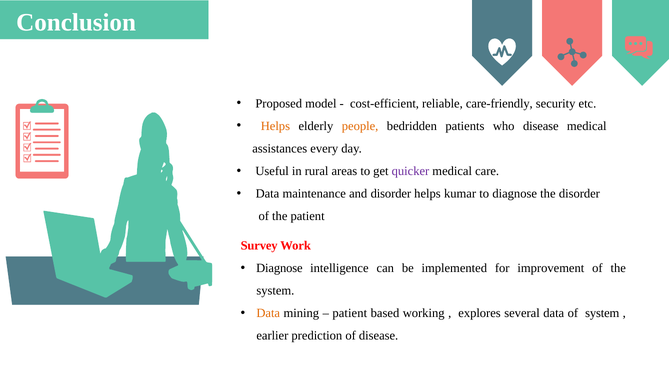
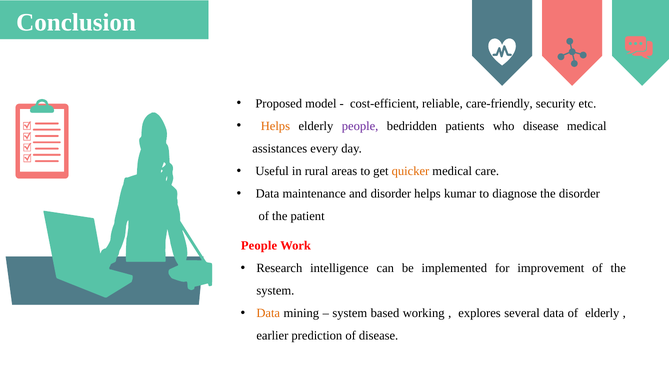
people at (360, 126) colour: orange -> purple
quicker colour: purple -> orange
Survey at (259, 246): Survey -> People
Diagnose at (279, 268): Diagnose -> Research
patient at (350, 313): patient -> system
of system: system -> elderly
